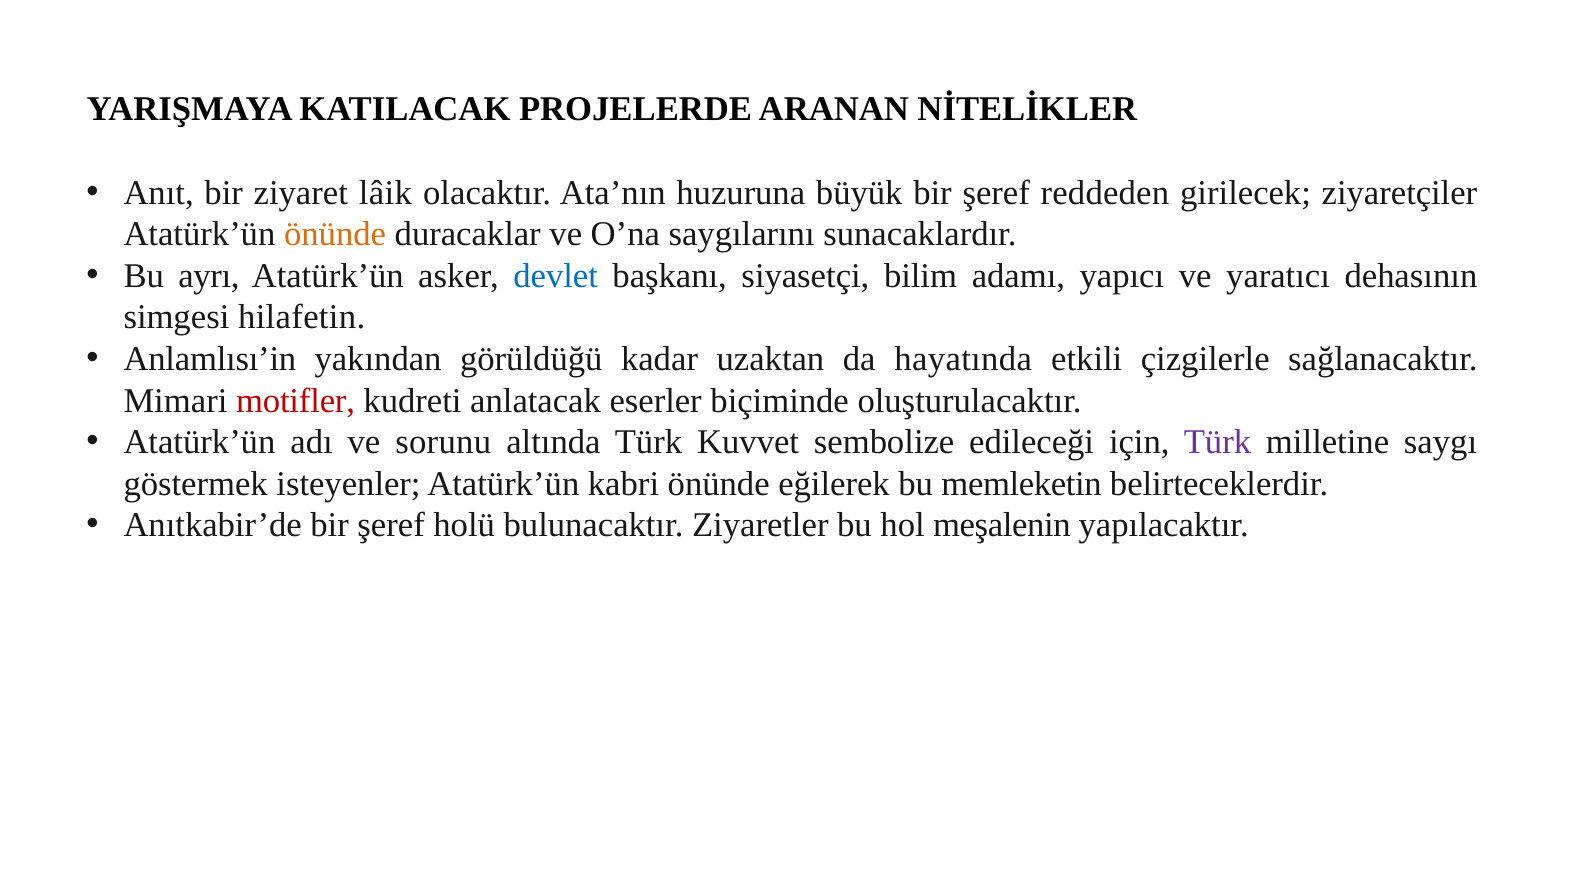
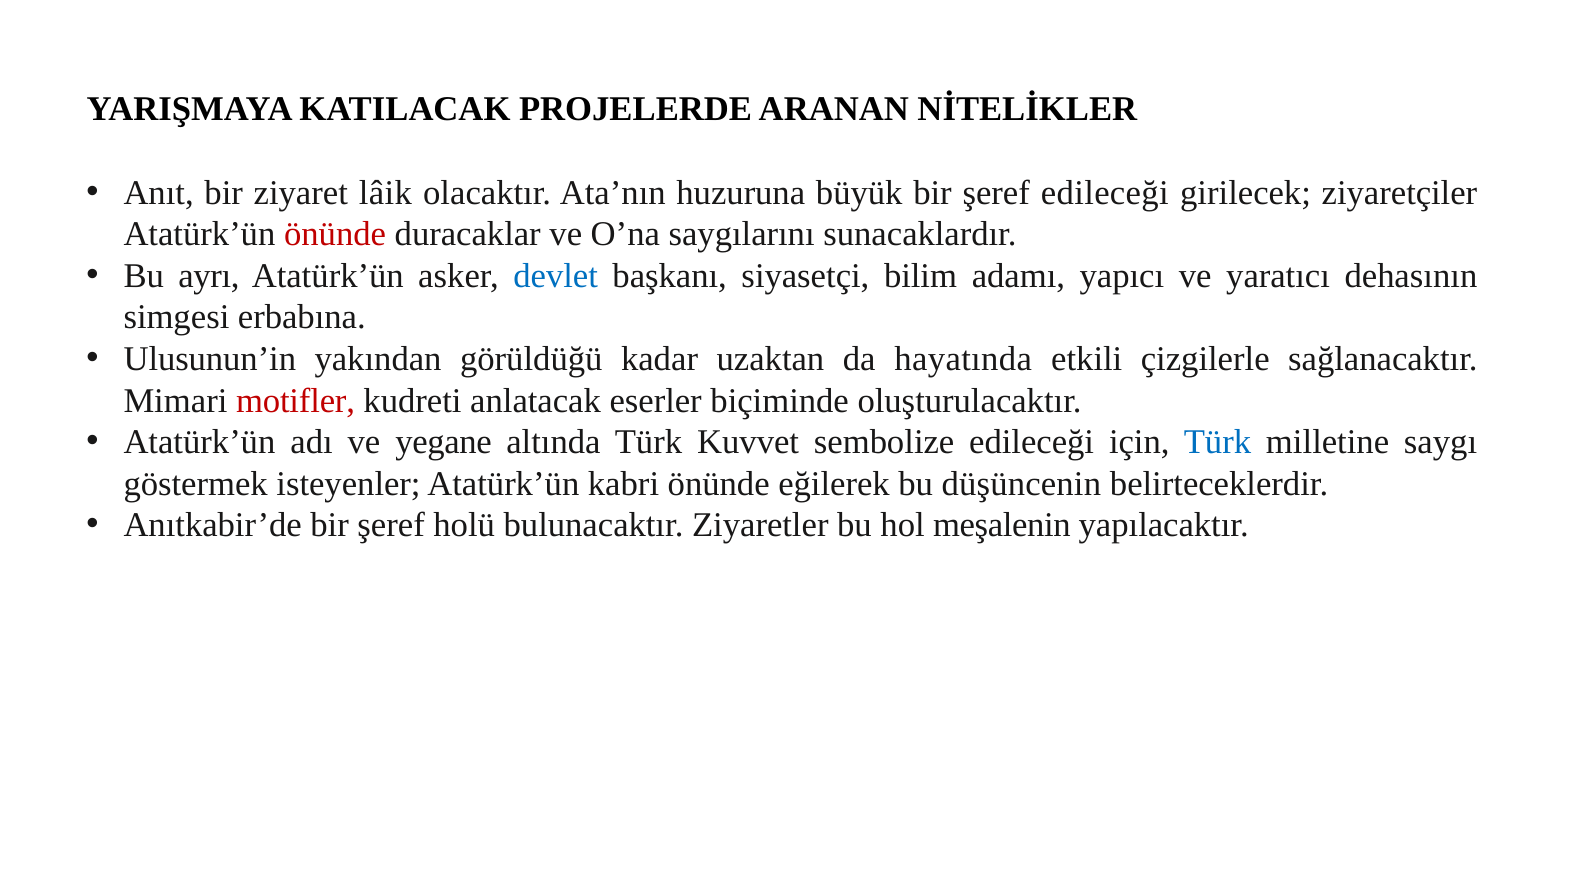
şeref reddeden: reddeden -> edileceği
önünde at (335, 235) colour: orange -> red
hilafetin: hilafetin -> erbabına
Anlamlısı’in: Anlamlısı’in -> Ulusunun’in
sorunu: sorunu -> yegane
Türk at (1217, 443) colour: purple -> blue
memleketin: memleketin -> düşüncenin
